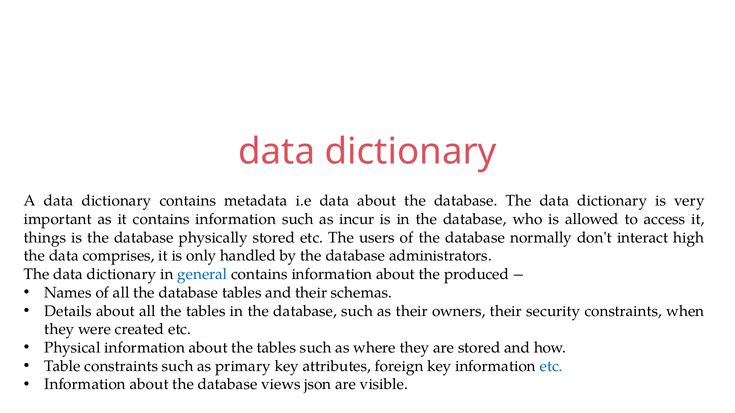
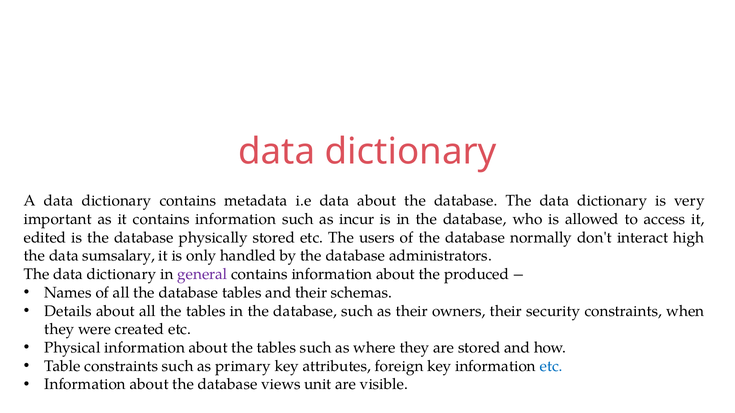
things: things -> edited
comprises: comprises -> sumsalary
general colour: blue -> purple
json: json -> unit
